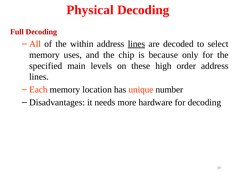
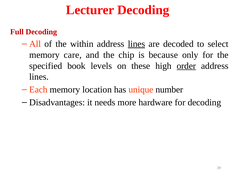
Physical: Physical -> Lecturer
uses: uses -> care
main: main -> book
order underline: none -> present
